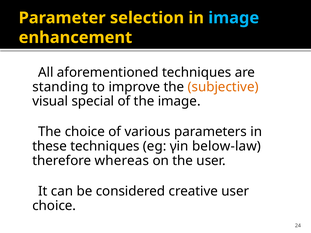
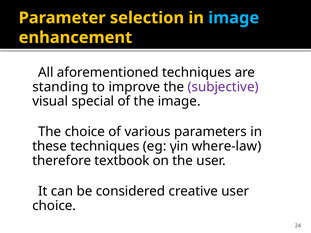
subjective colour: orange -> purple
below-law: below-law -> where-law
whereas: whereas -> textbook
